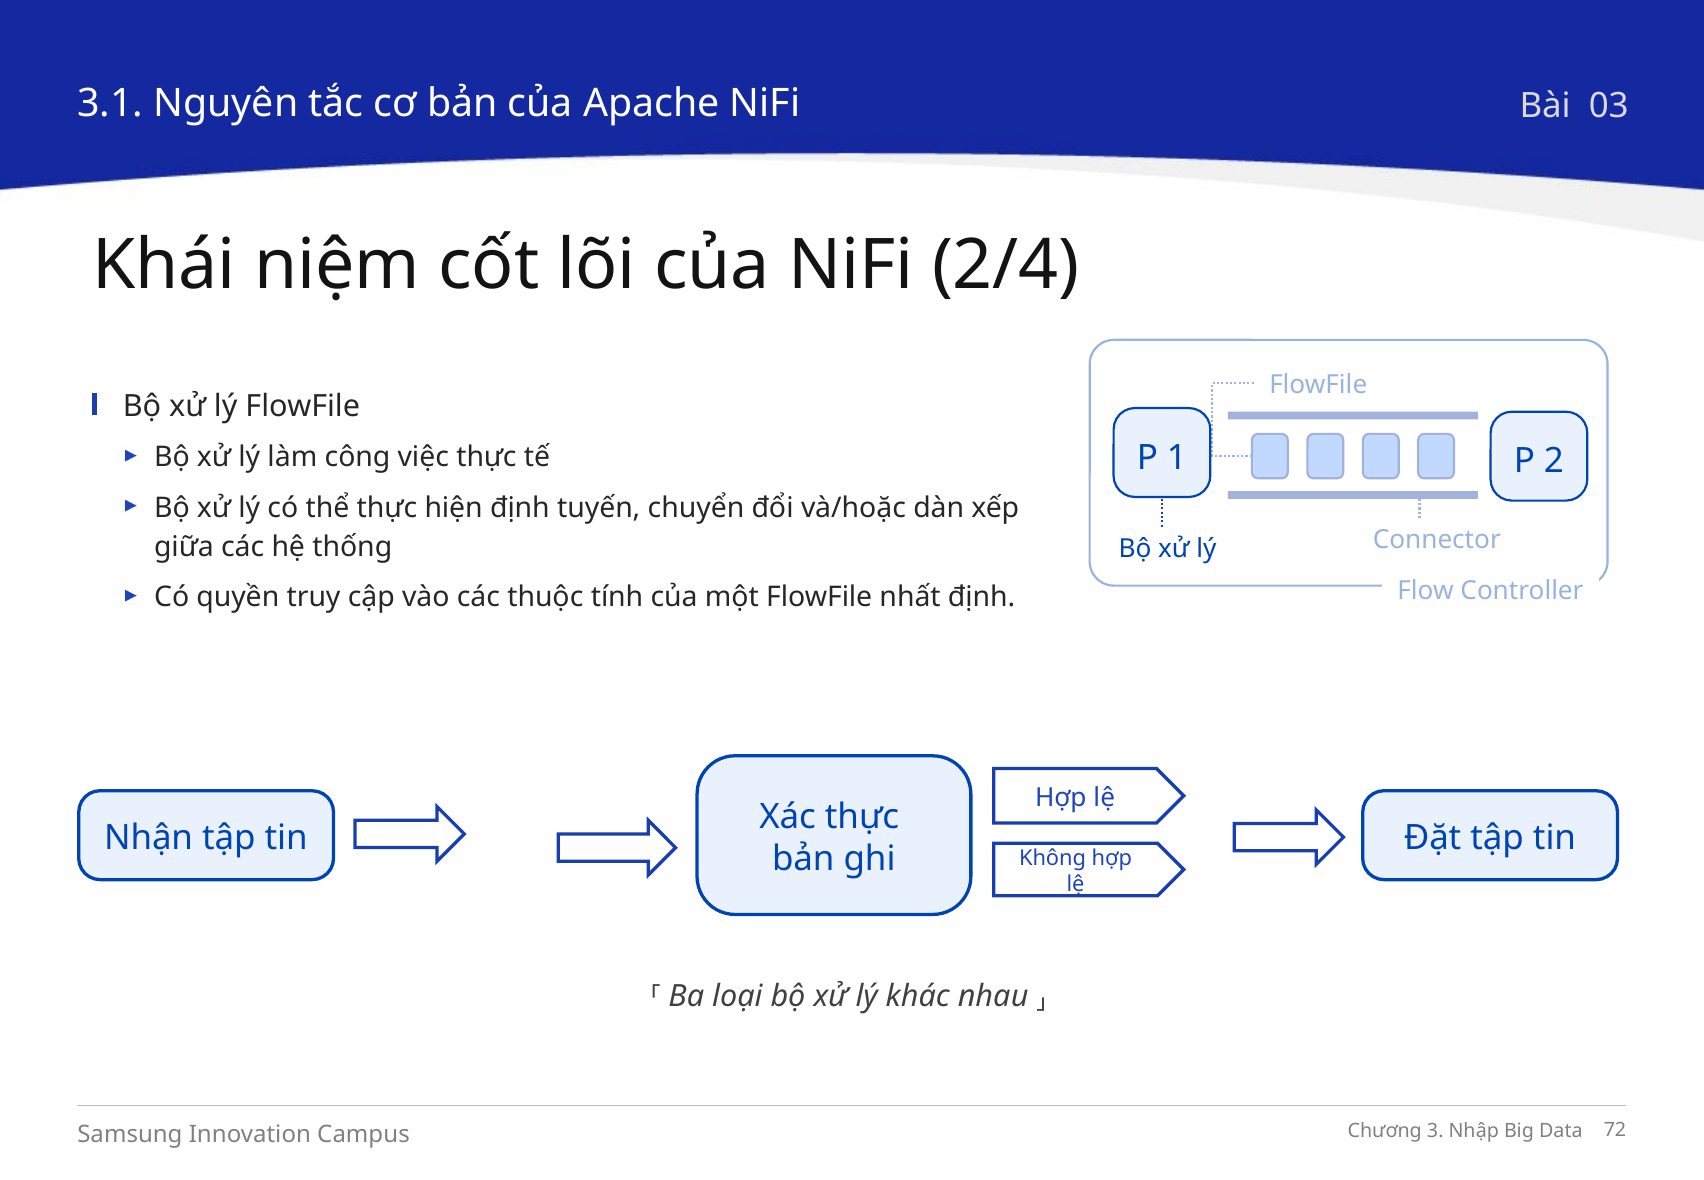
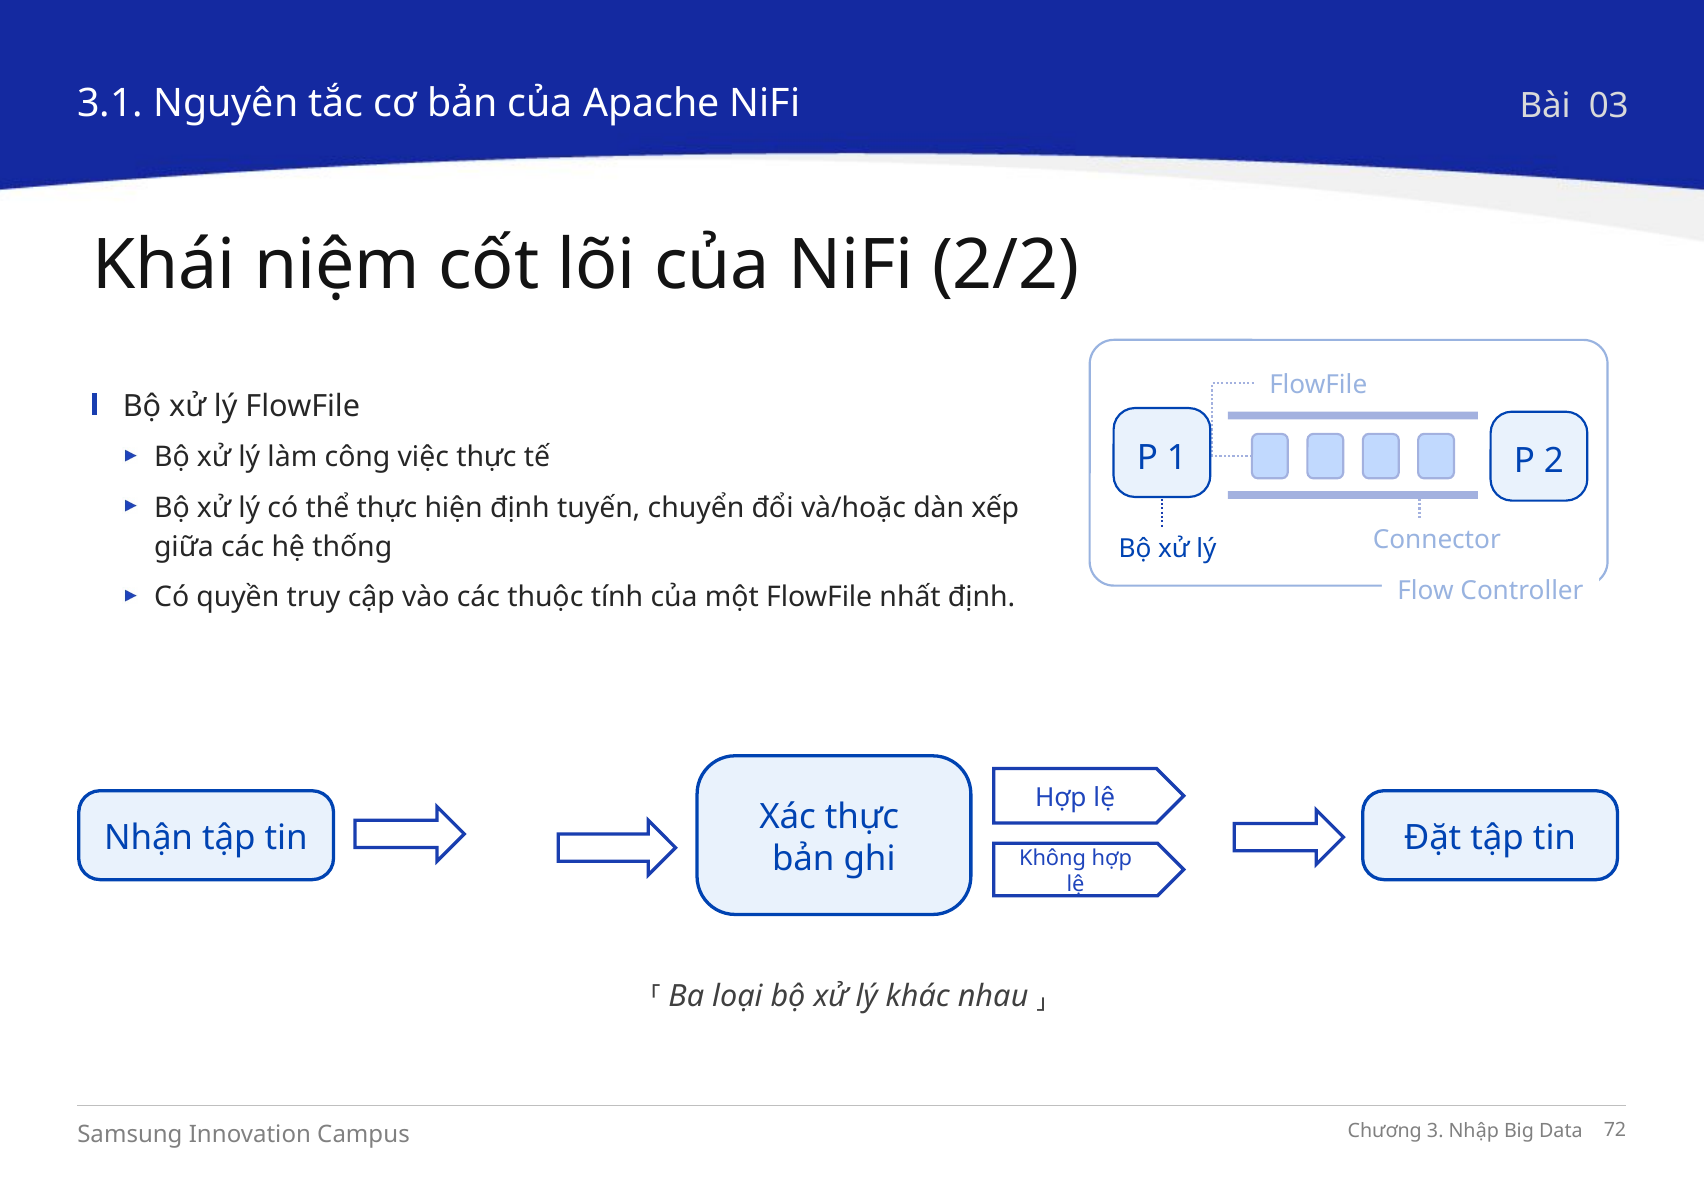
2/4: 2/4 -> 2/2
